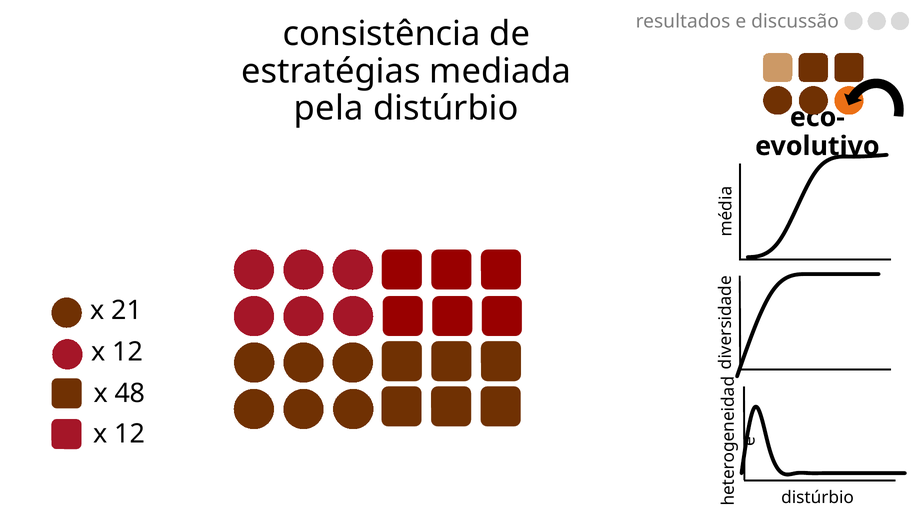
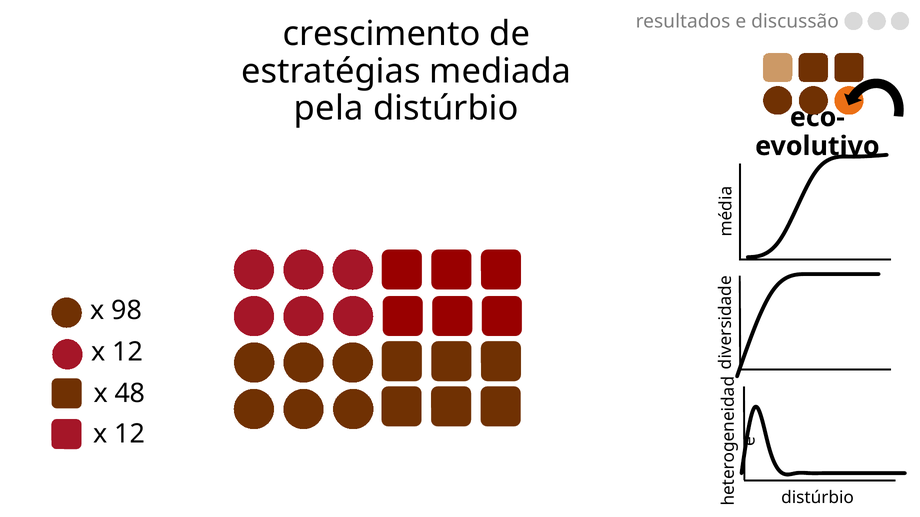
consistência: consistência -> crescimento
21: 21 -> 98
